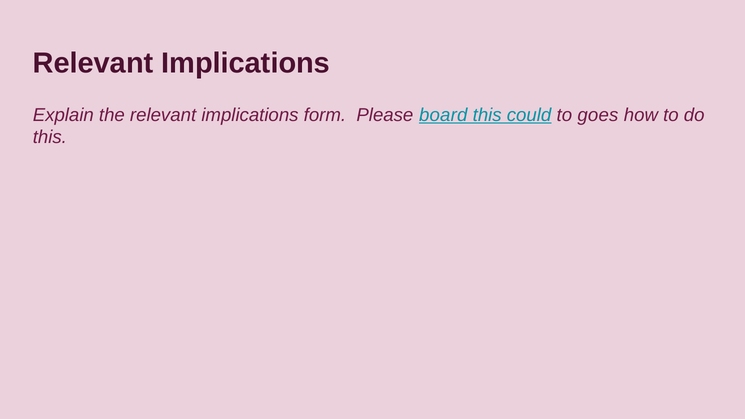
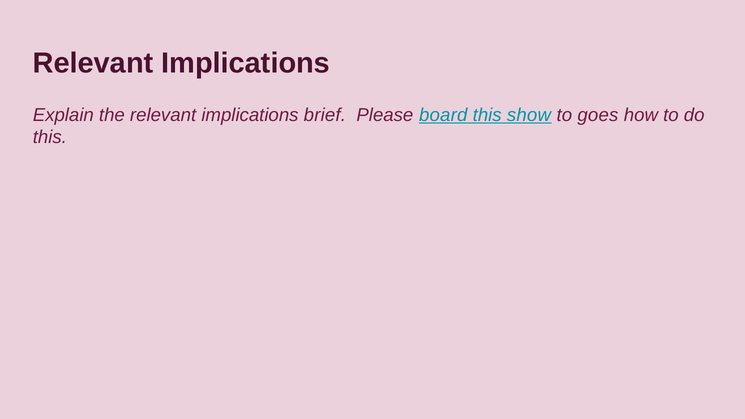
form: form -> brief
could: could -> show
